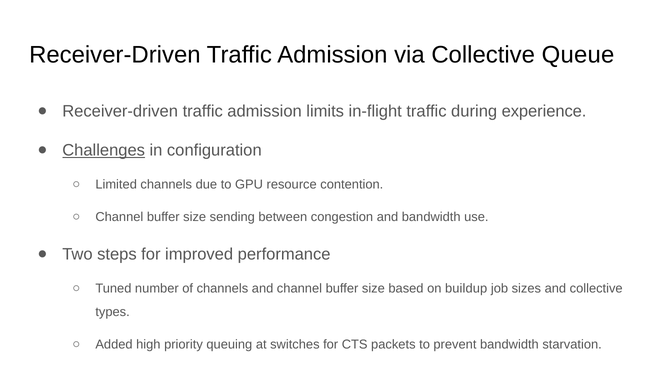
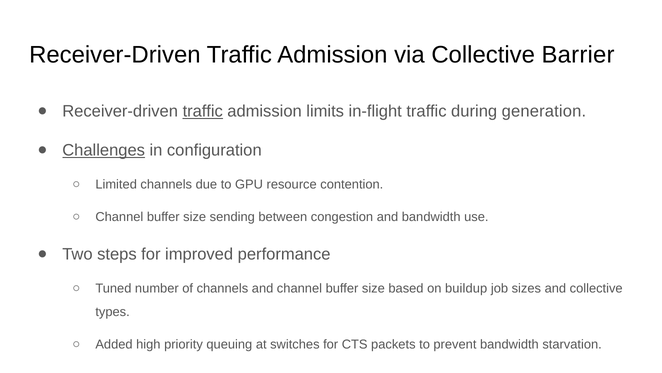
Queue: Queue -> Barrier
traffic at (203, 111) underline: none -> present
experience: experience -> generation
